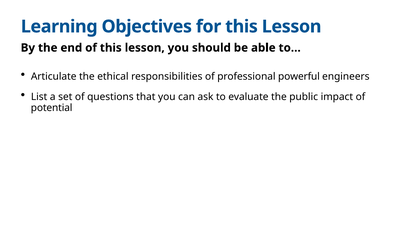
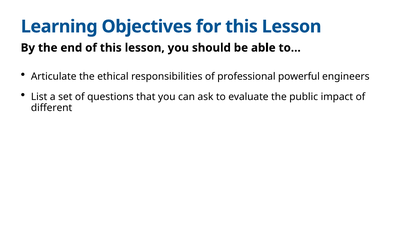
potential: potential -> different
